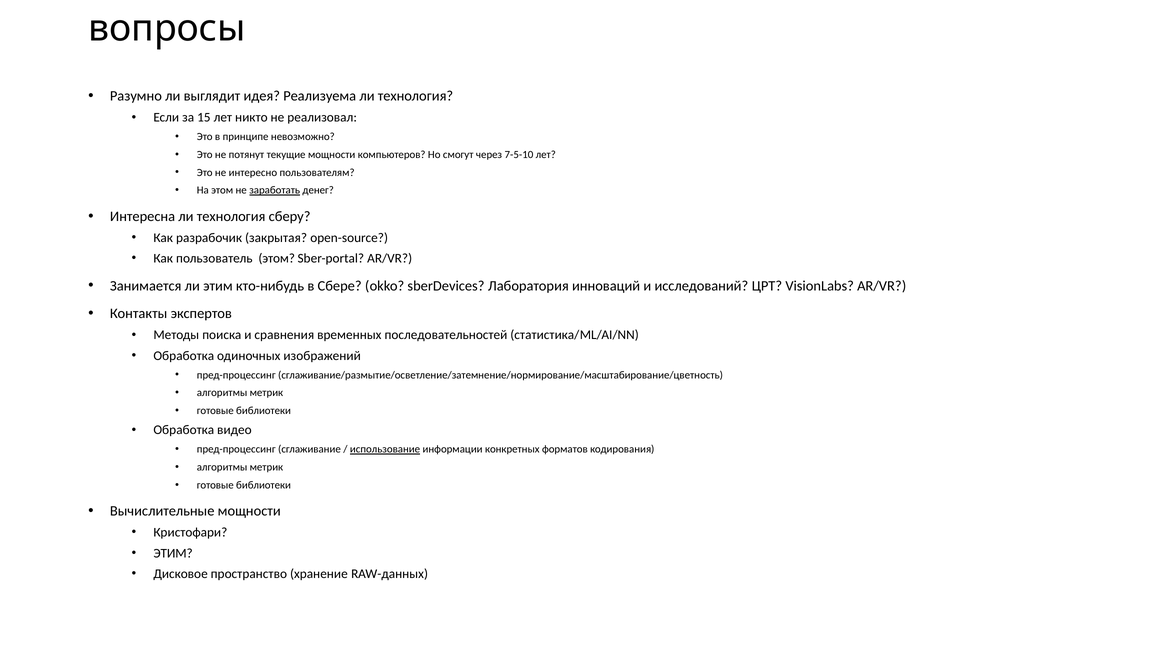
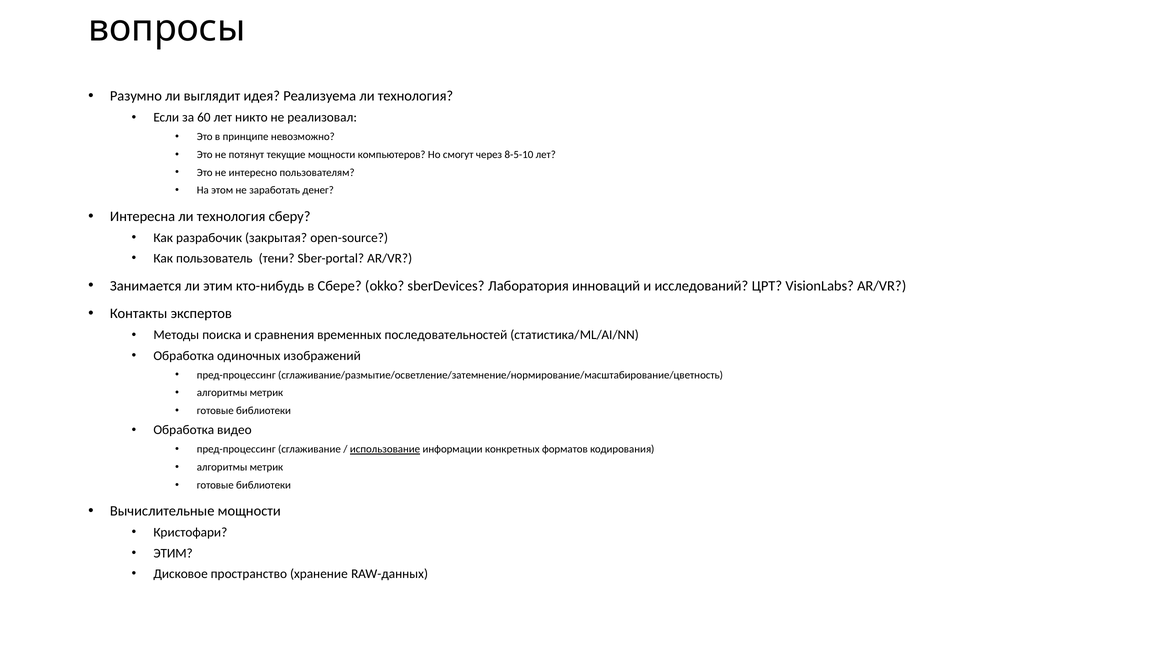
15: 15 -> 60
7-5-10: 7-5-10 -> 8-5-10
заработать underline: present -> none
пользователь этом: этом -> тени
